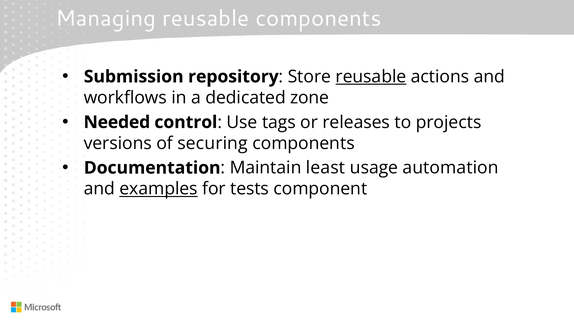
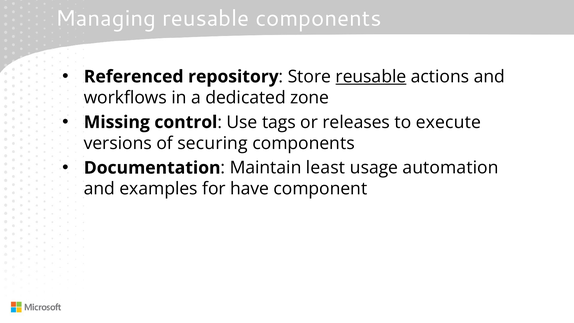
Submission: Submission -> Referenced
Needed: Needed -> Missing
projects: projects -> execute
examples underline: present -> none
tests: tests -> have
